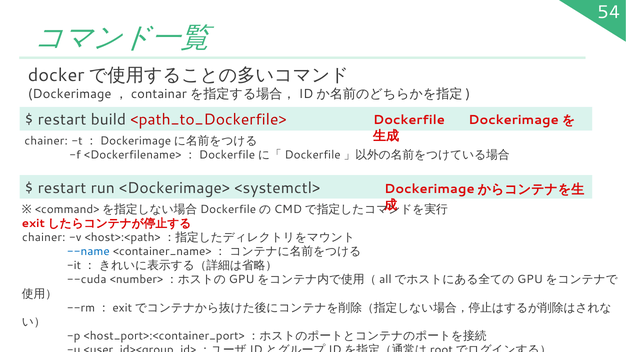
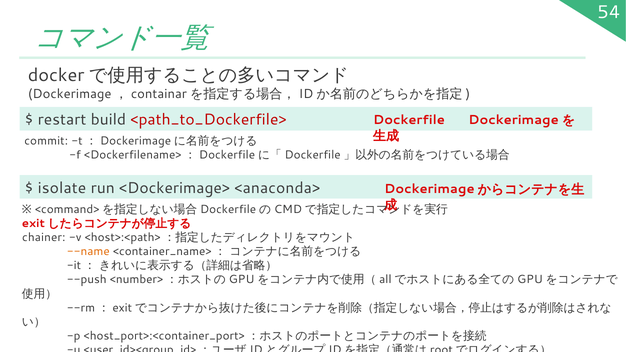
chainer at (46, 141): chainer -> commit
restart at (62, 188): restart -> isolate
<systemctl>: <systemctl> -> <anaconda>
--name colour: blue -> orange
--cuda: --cuda -> --push
